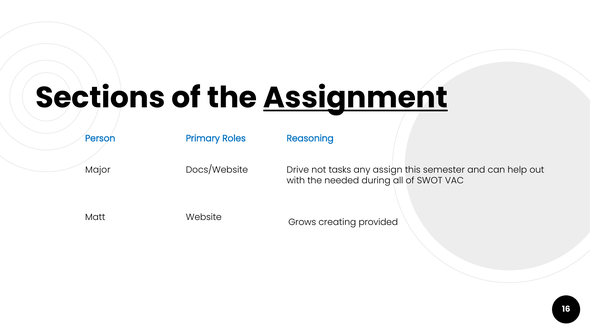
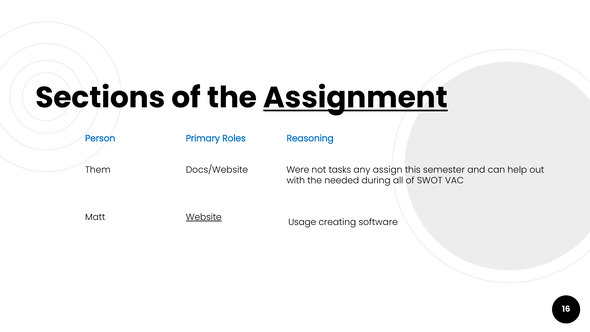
Major: Major -> Them
Drive: Drive -> Were
Website underline: none -> present
Grows: Grows -> Usage
provided: provided -> software
